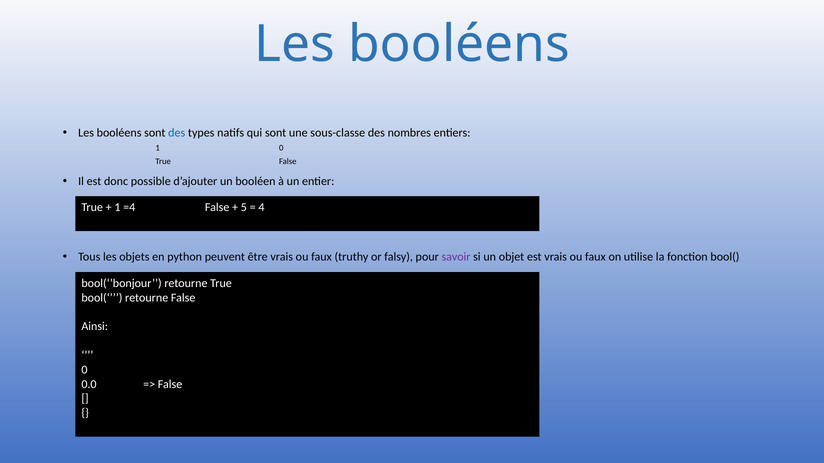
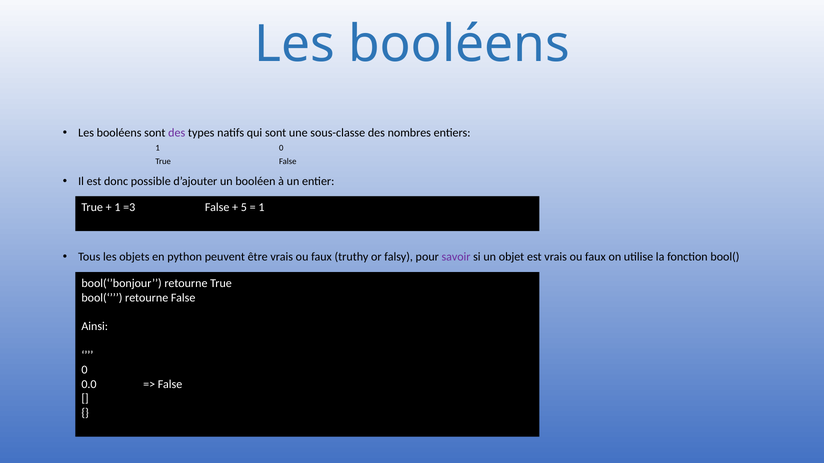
des at (177, 133) colour: blue -> purple
=4: =4 -> =3
4 at (261, 207): 4 -> 1
